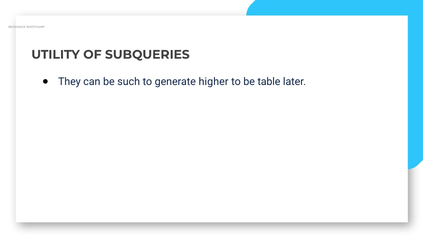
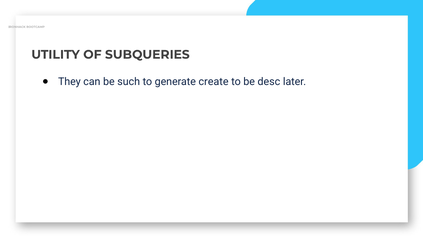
higher: higher -> create
table: table -> desc
